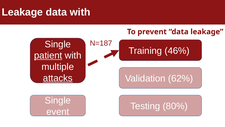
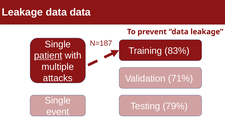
data with: with -> data
46%: 46% -> 83%
attacks underline: present -> none
62%: 62% -> 71%
80%: 80% -> 79%
